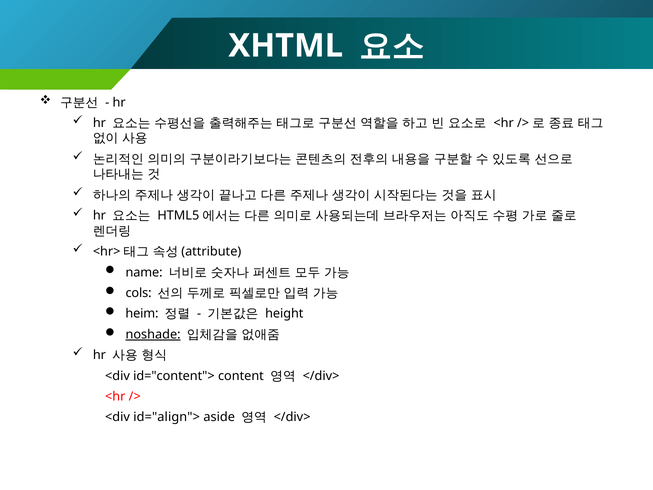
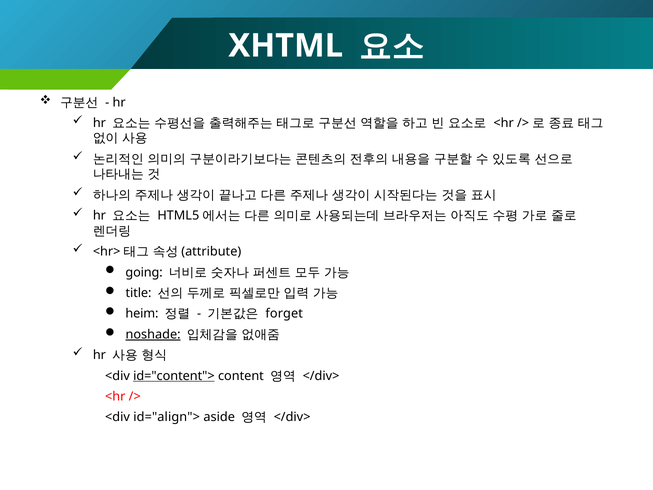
name: name -> going
cols: cols -> title
height: height -> forget
id="content"> underline: none -> present
